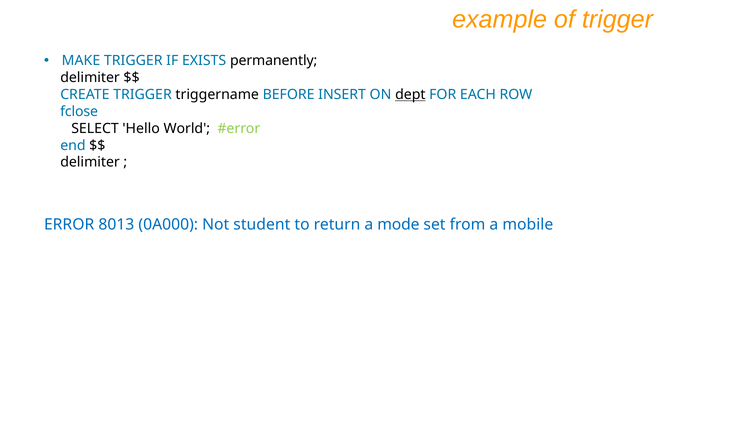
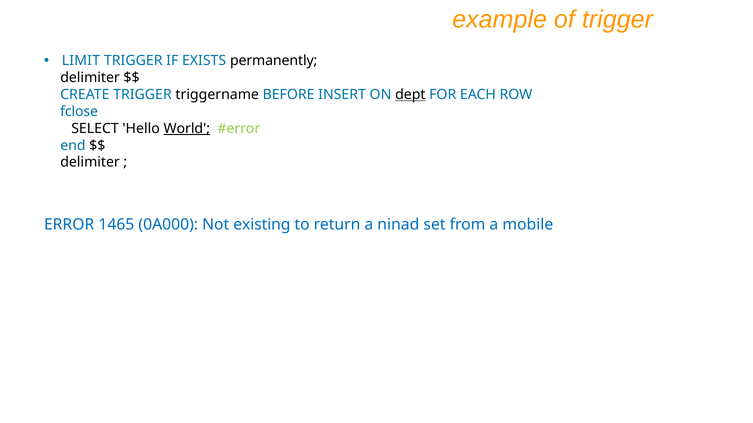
MAKE: MAKE -> LIMIT
World underline: none -> present
8013: 8013 -> 1465
student: student -> existing
mode: mode -> ninad
